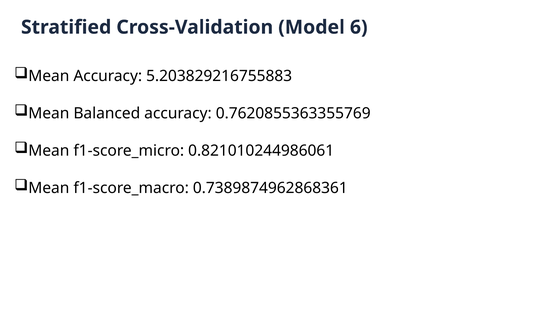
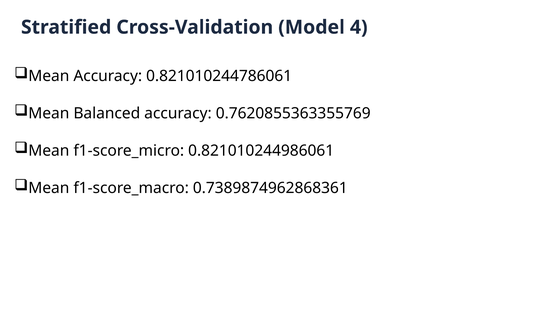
6: 6 -> 4
5.203829216755883: 5.203829216755883 -> 0.821010244786061
